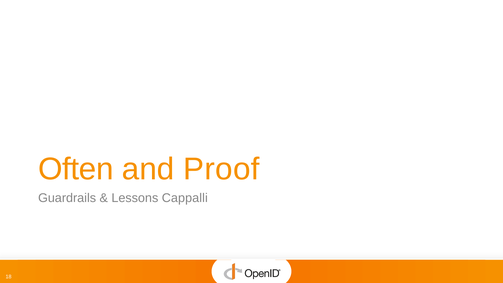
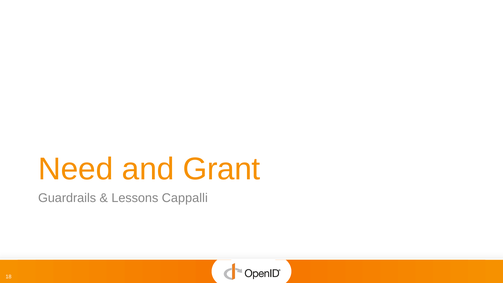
Often: Often -> Need
Proof: Proof -> Grant
